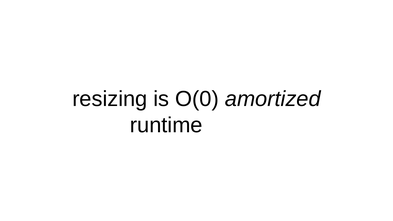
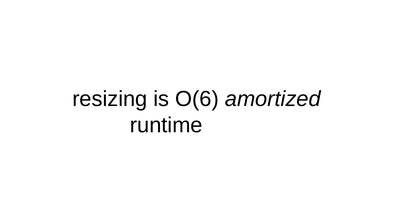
O(0: O(0 -> O(6
